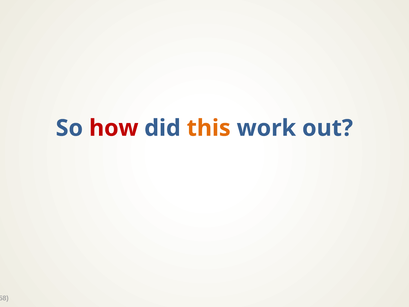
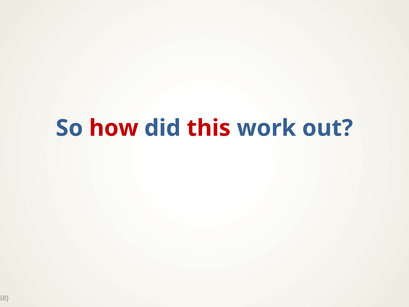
this colour: orange -> red
